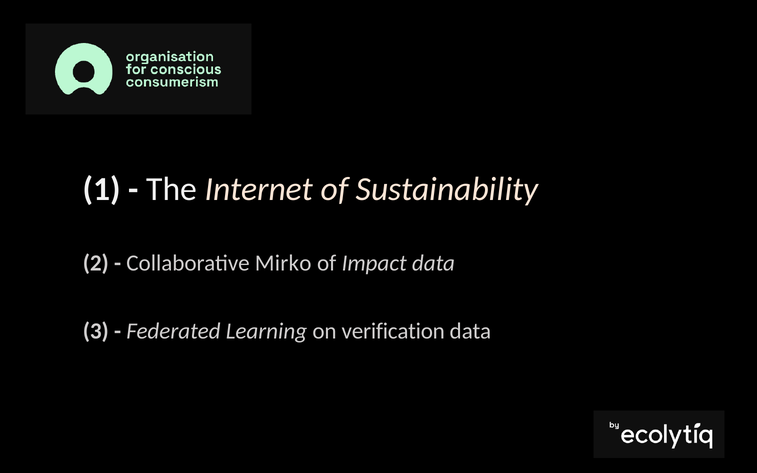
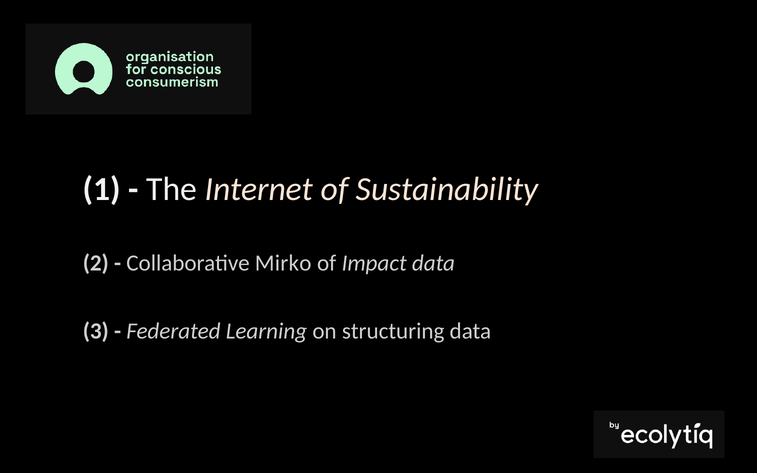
verification: verification -> structuring
